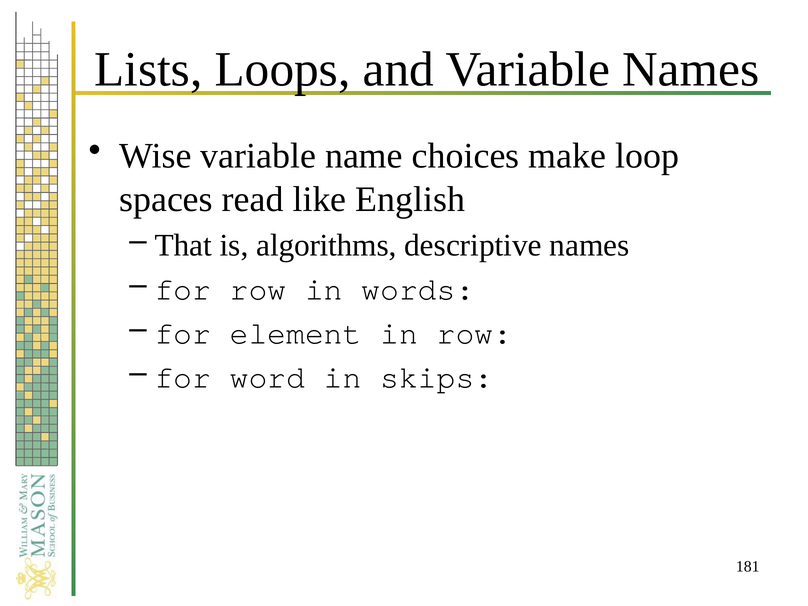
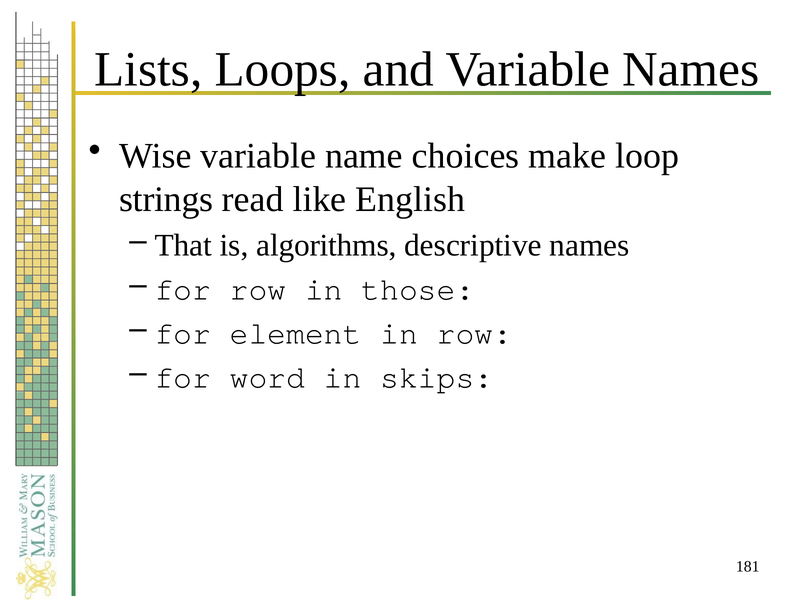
spaces: spaces -> strings
words: words -> those
